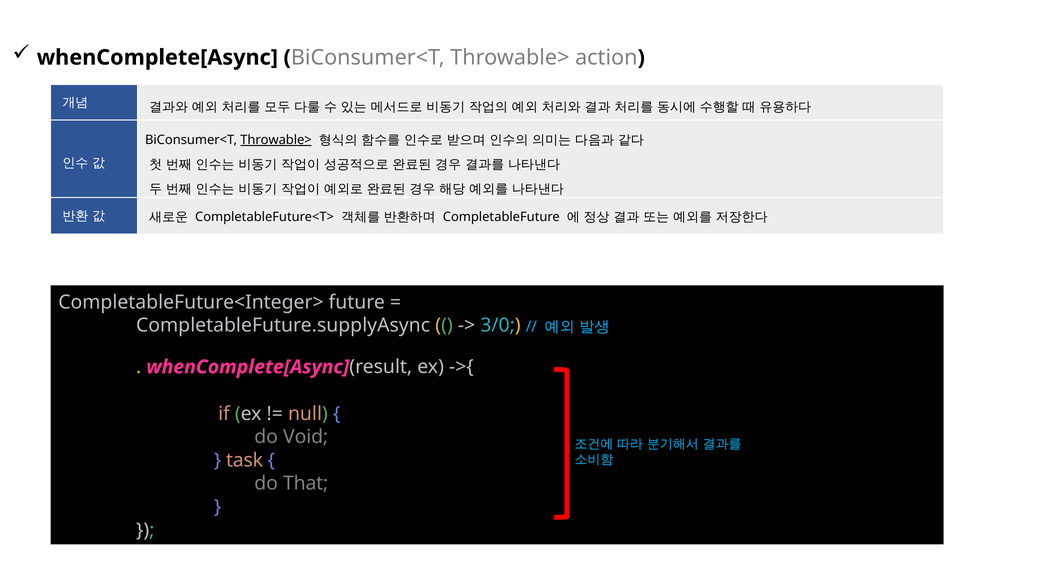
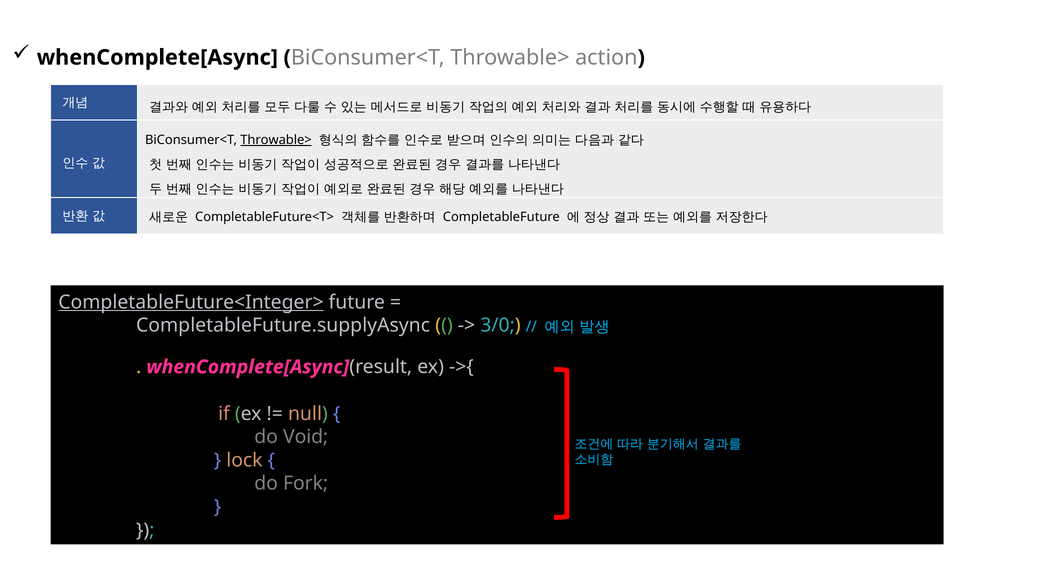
CompletableFuture<Integer> underline: none -> present
task: task -> lock
That: That -> Fork
